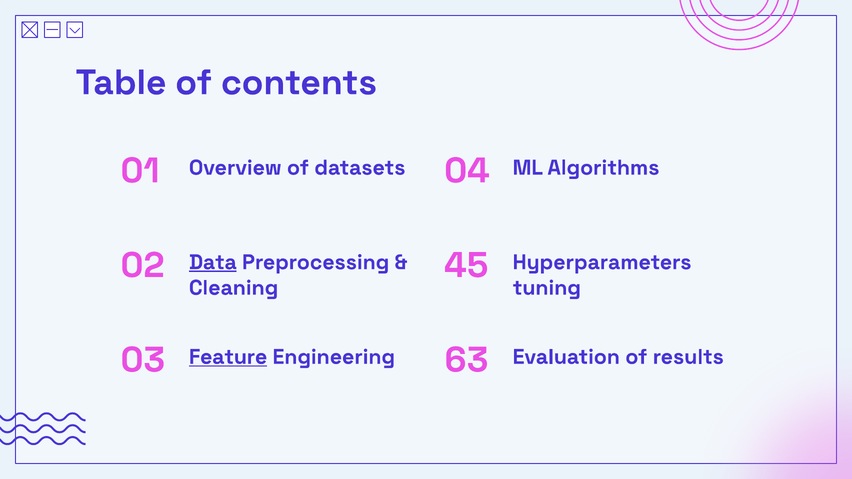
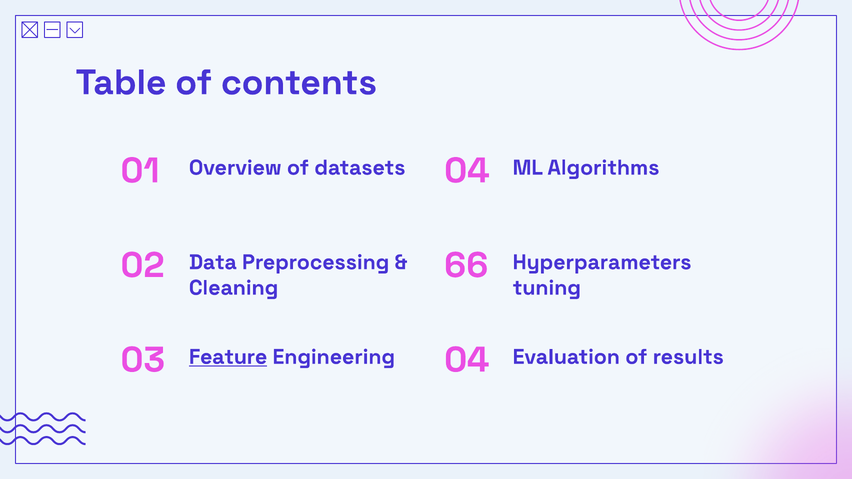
45: 45 -> 66
Data underline: present -> none
03 63: 63 -> 04
